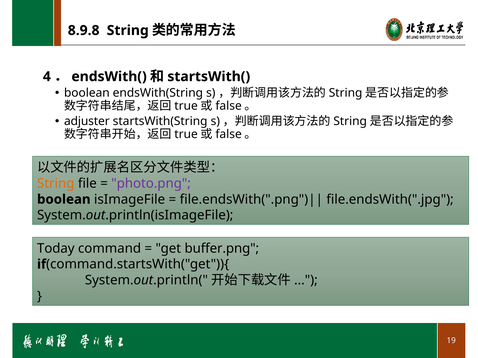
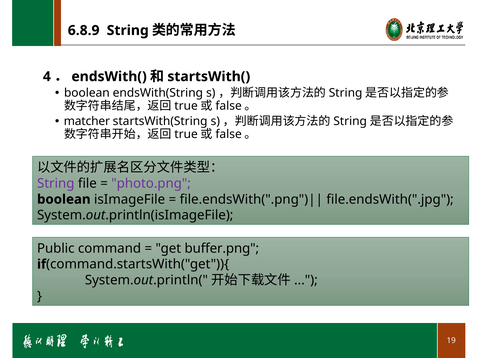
8.9.8: 8.9.8 -> 6.8.9
adjuster: adjuster -> matcher
String at (56, 184) colour: orange -> purple
Today: Today -> Public
